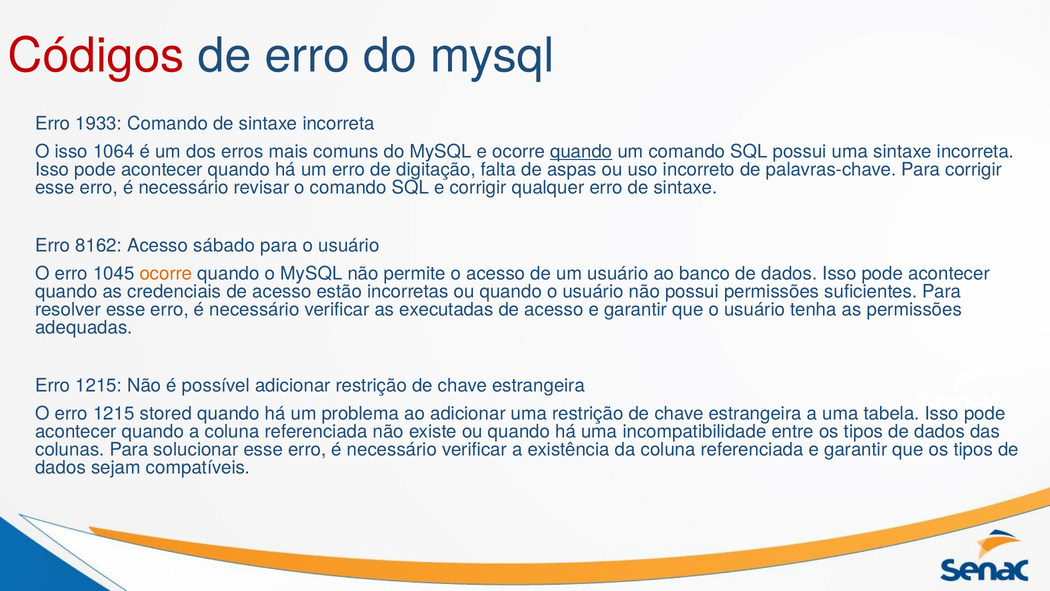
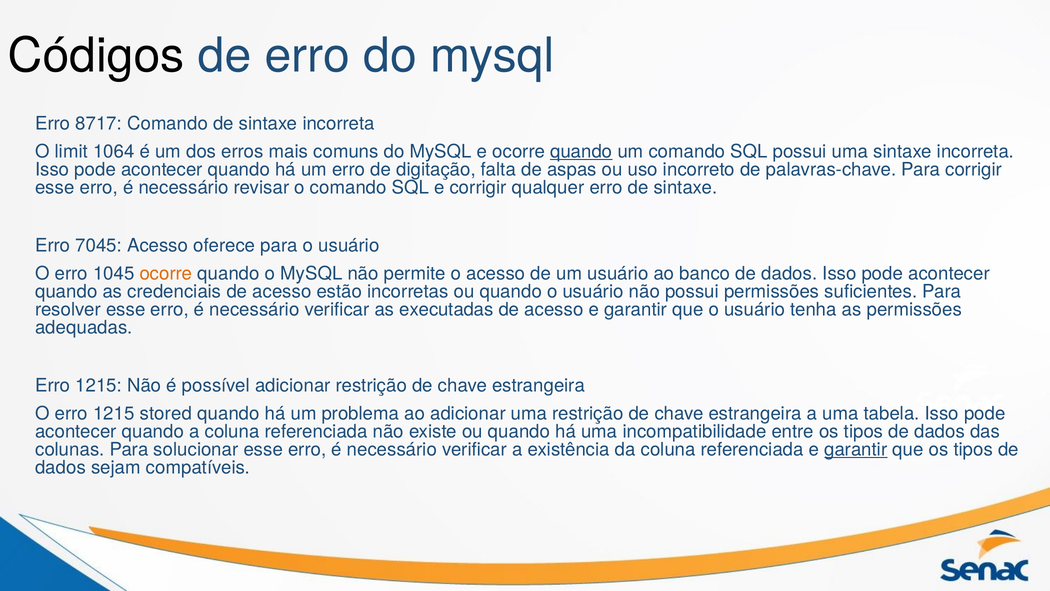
Códigos colour: red -> black
1933: 1933 -> 8717
O isso: isso -> limit
8162: 8162 -> 7045
sábado: sábado -> oferece
garantir at (856, 449) underline: none -> present
